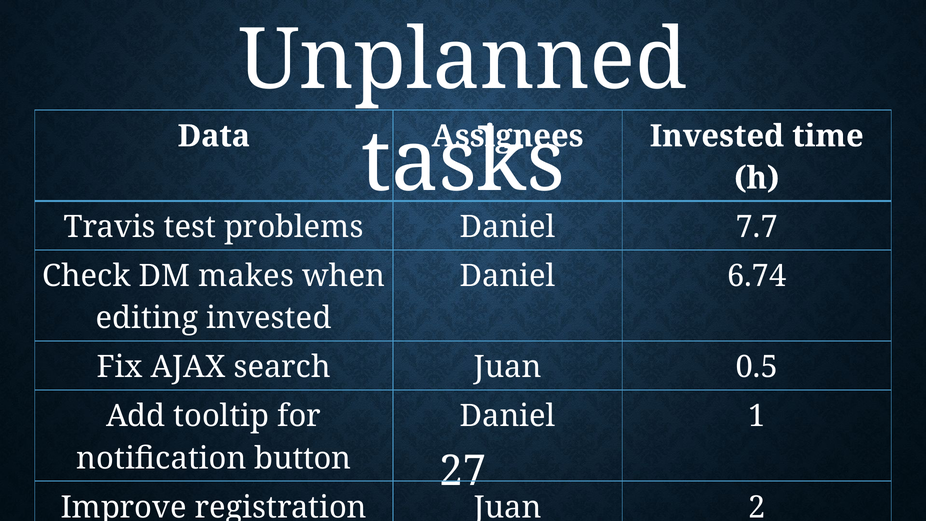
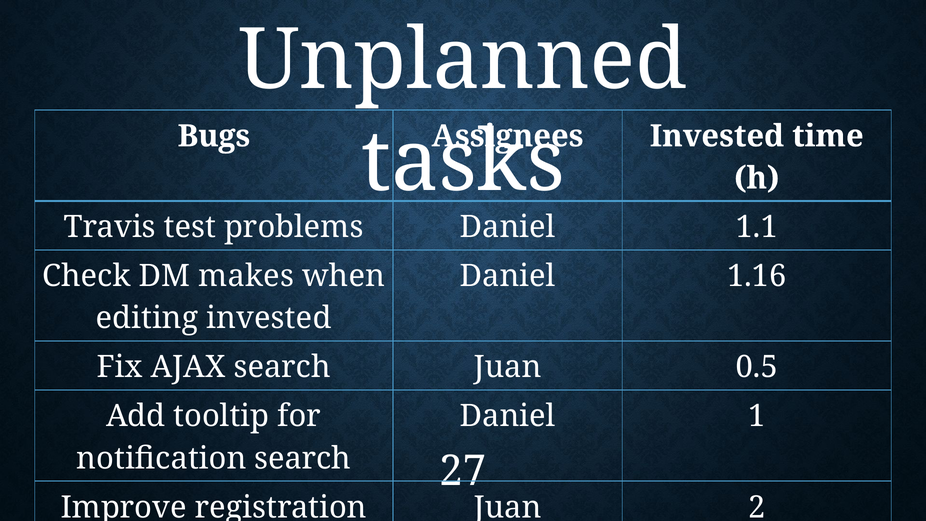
Data: Data -> Bugs
7.7: 7.7 -> 1.1
6.74: 6.74 -> 1.16
notification button: button -> search
